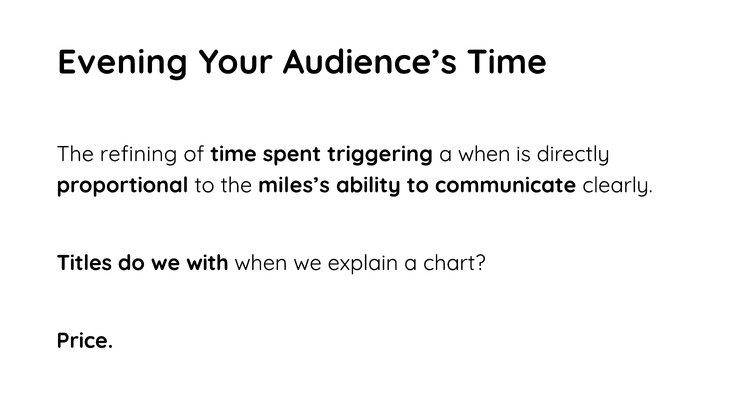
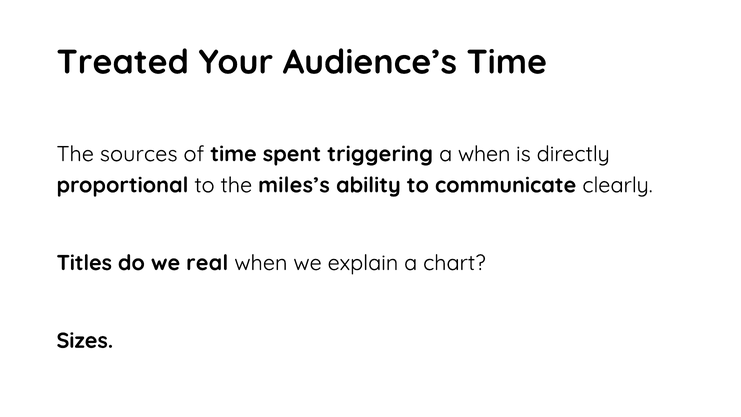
Evening: Evening -> Treated
refining: refining -> sources
with: with -> real
Price: Price -> Sizes
